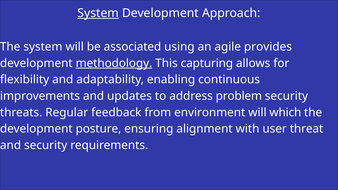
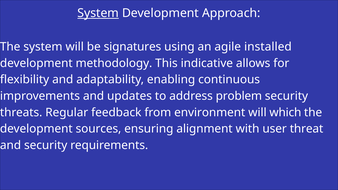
associated: associated -> signatures
provides: provides -> installed
methodology underline: present -> none
capturing: capturing -> indicative
posture: posture -> sources
